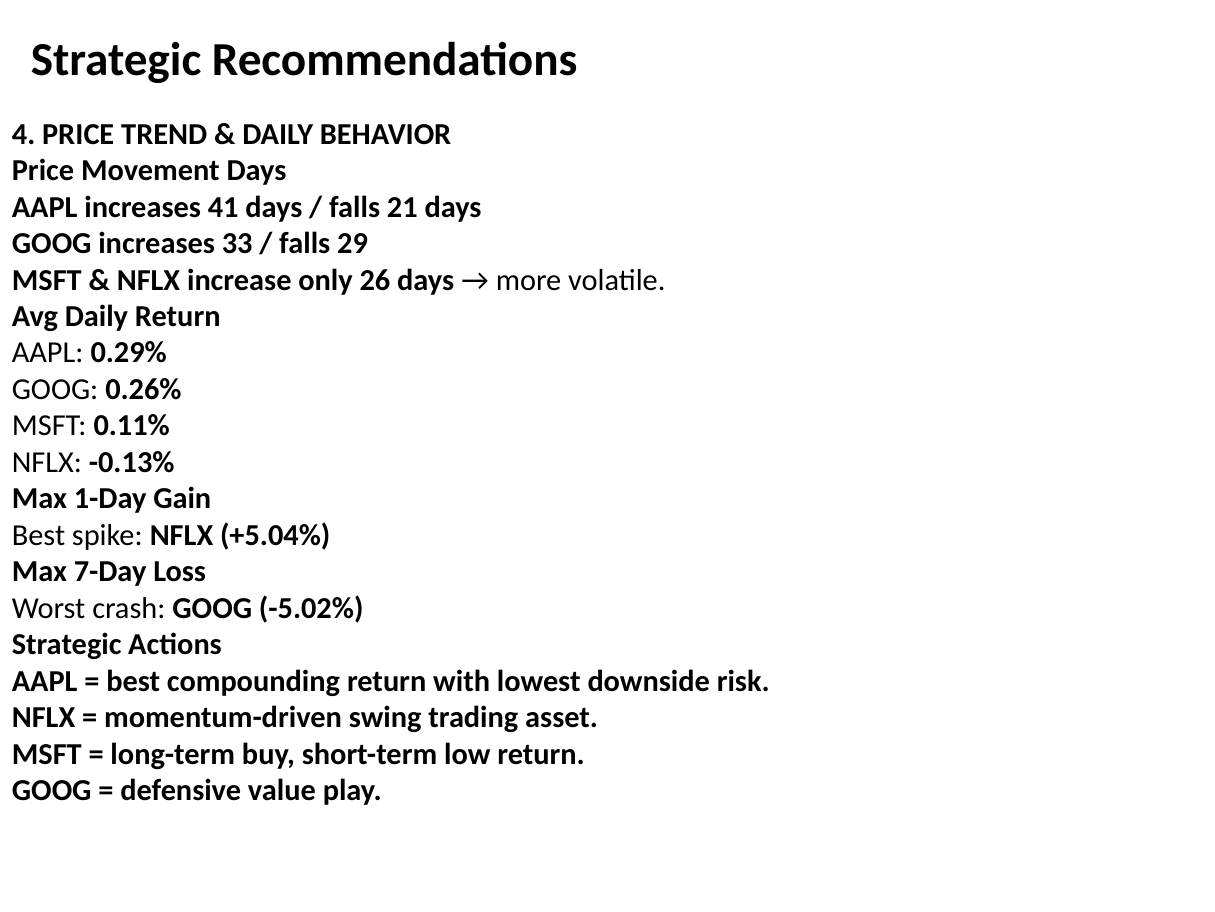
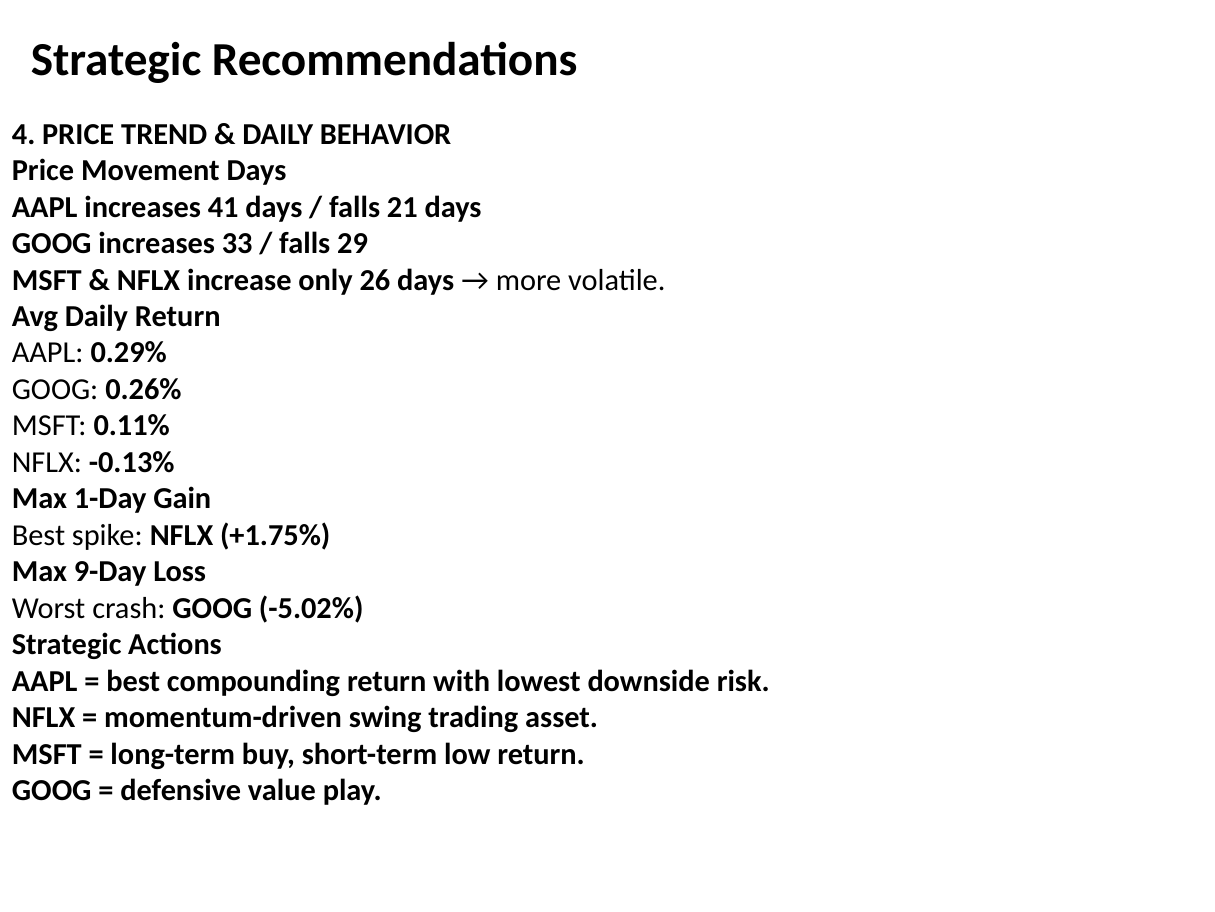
+5.04%: +5.04% -> +1.75%
7-Day: 7-Day -> 9-Day
